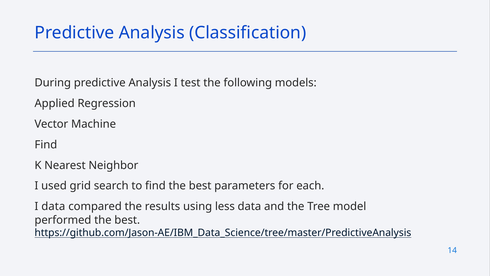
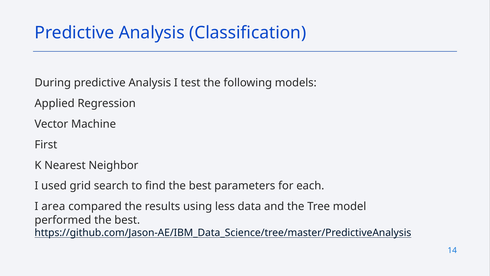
Find at (46, 144): Find -> First
I data: data -> area
